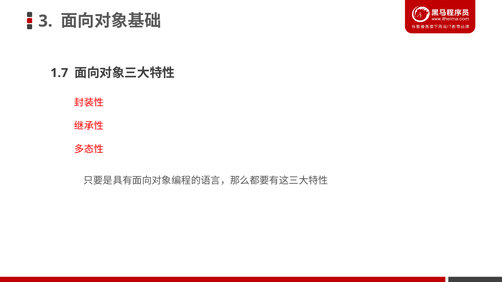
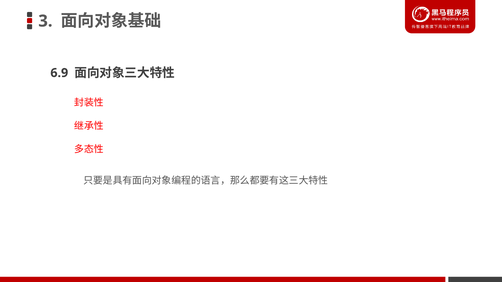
1.7: 1.7 -> 6.9
